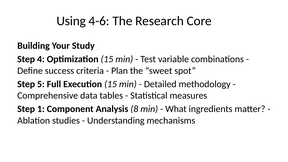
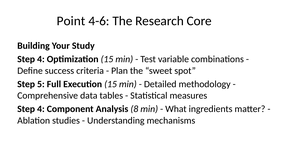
Using: Using -> Point
1 at (41, 109): 1 -> 4
